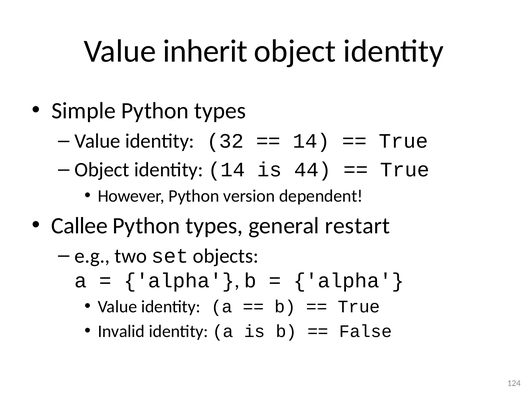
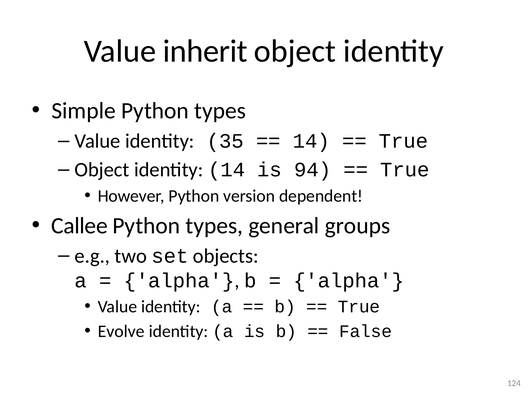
32: 32 -> 35
44: 44 -> 94
restart: restart -> groups
Invalid: Invalid -> Evolve
